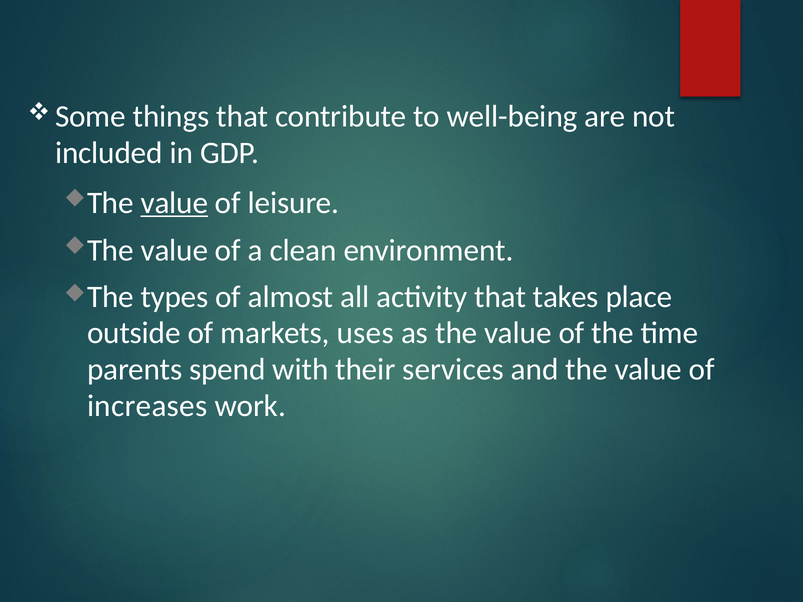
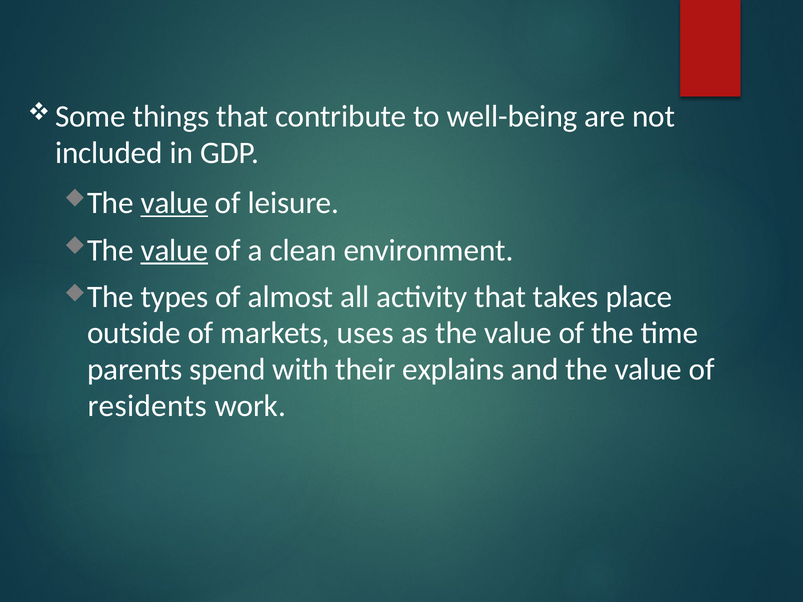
value at (174, 250) underline: none -> present
services: services -> explains
increases: increases -> residents
